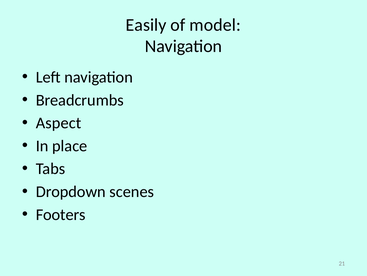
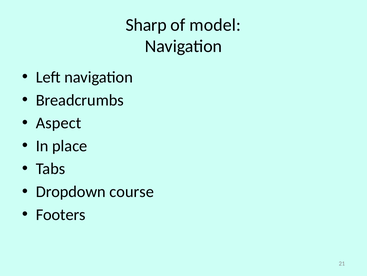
Easily: Easily -> Sharp
scenes: scenes -> course
